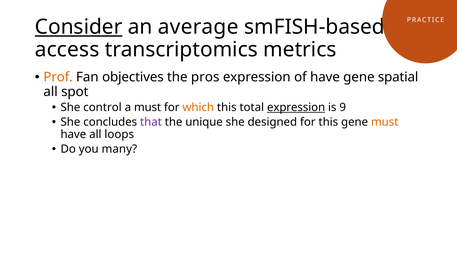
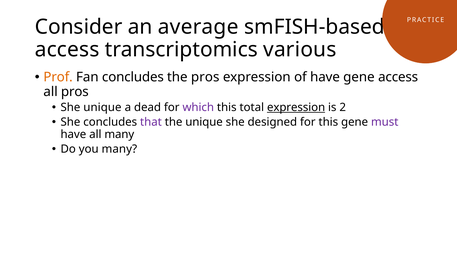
Consider underline: present -> none
metrics: metrics -> various
Fan objectives: objectives -> concludes
gene spatial: spatial -> access
all spot: spot -> pros
She control: control -> unique
a must: must -> dead
which colour: orange -> purple
9: 9 -> 2
must at (385, 122) colour: orange -> purple
all loops: loops -> many
